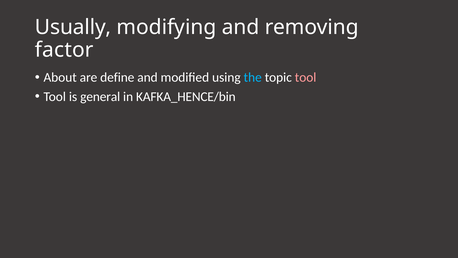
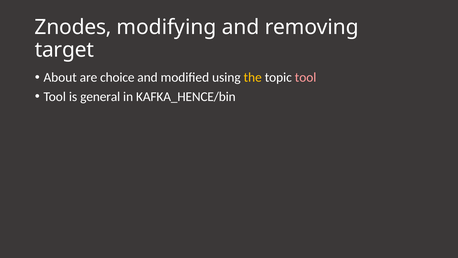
Usually: Usually -> Znodes
factor: factor -> target
define: define -> choice
the colour: light blue -> yellow
